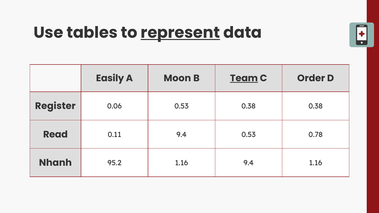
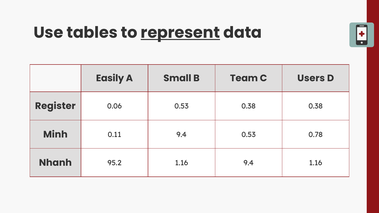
Moon: Moon -> Small
Team underline: present -> none
Order: Order -> Users
Read: Read -> Minh
